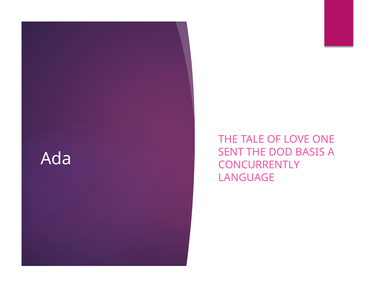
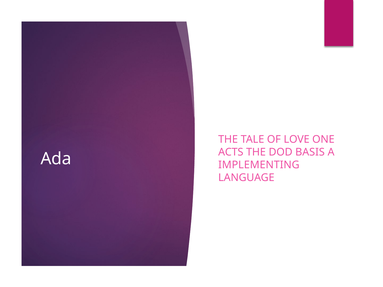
SENT: SENT -> ACTS
CONCURRENTLY: CONCURRENTLY -> IMPLEMENTING
